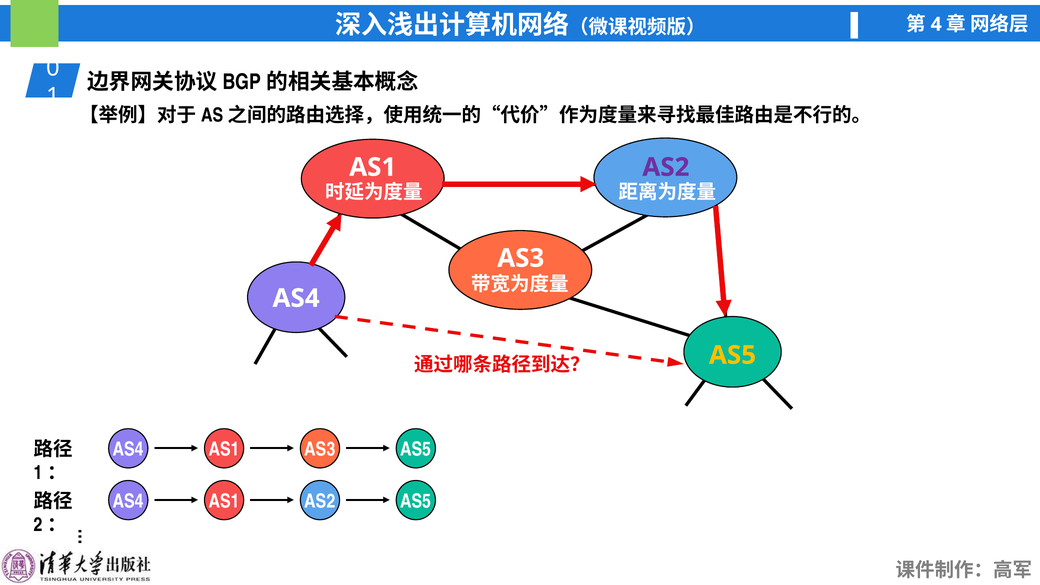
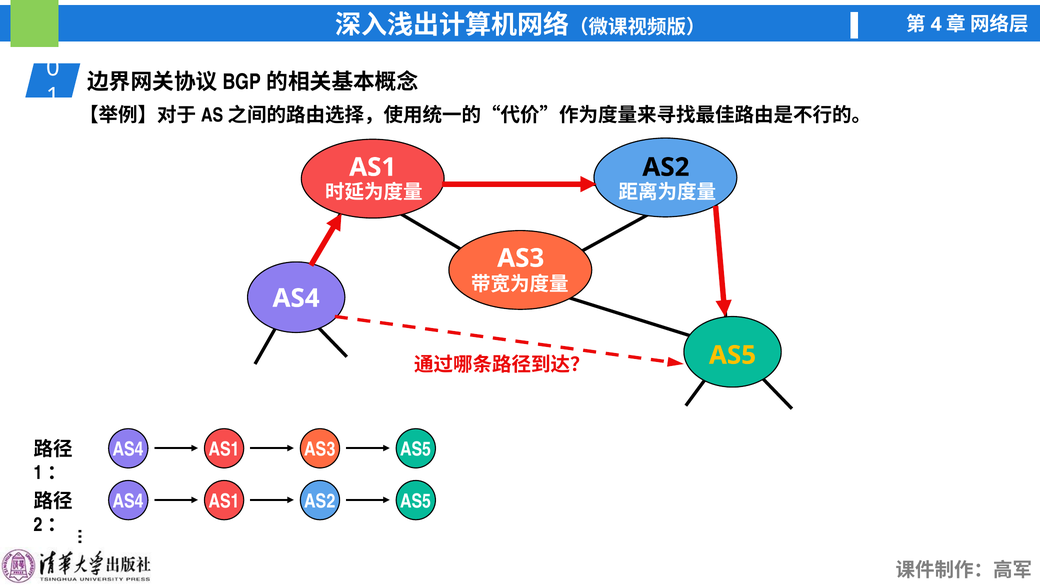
AS2 at (666, 167) colour: purple -> black
